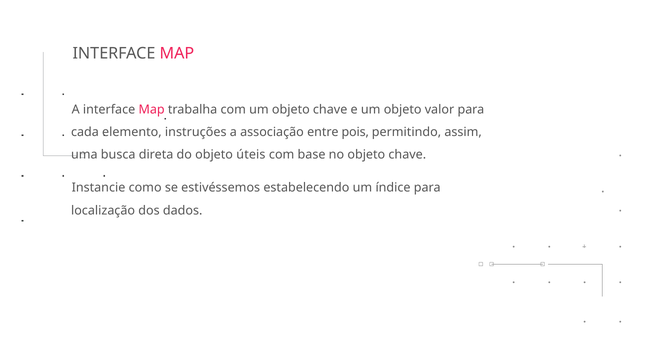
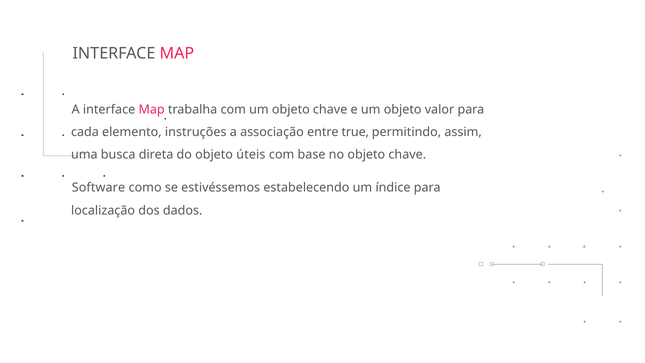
pois: pois -> true
Instancie: Instancie -> Software
